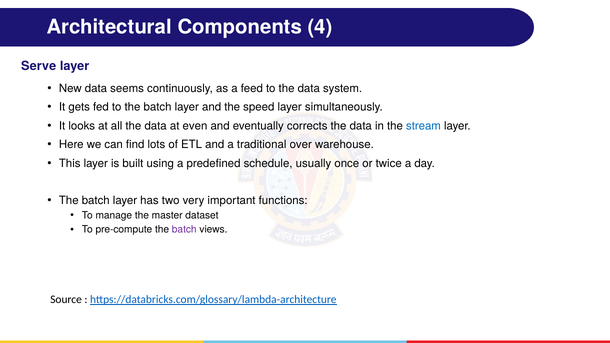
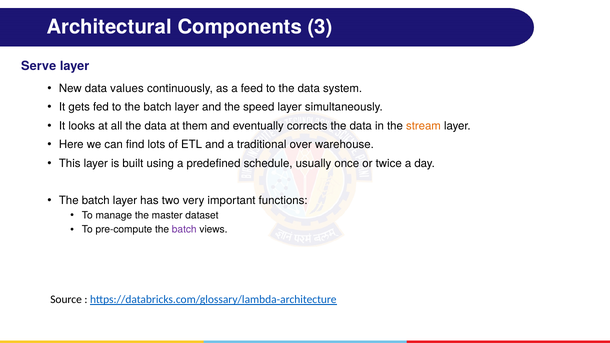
4: 4 -> 3
seems: seems -> values
even: even -> them
stream colour: blue -> orange
